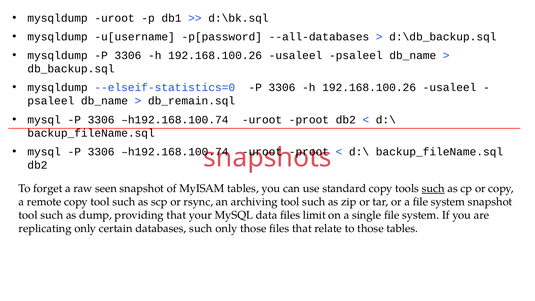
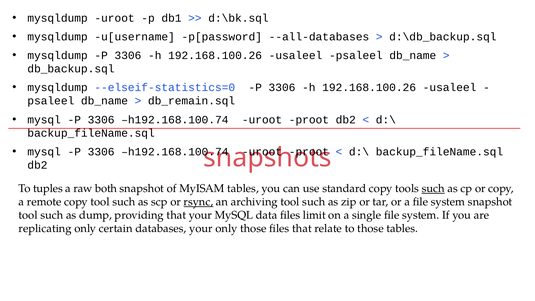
forget: forget -> tuples
seen: seen -> both
rsync underline: none -> present
databases such: such -> your
